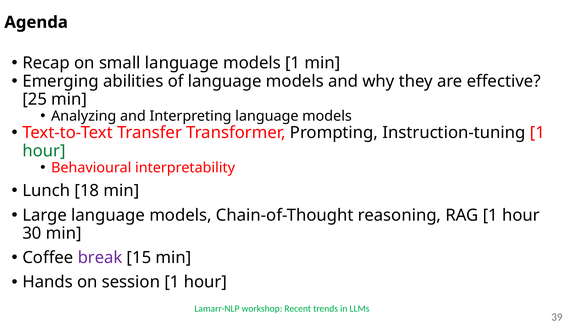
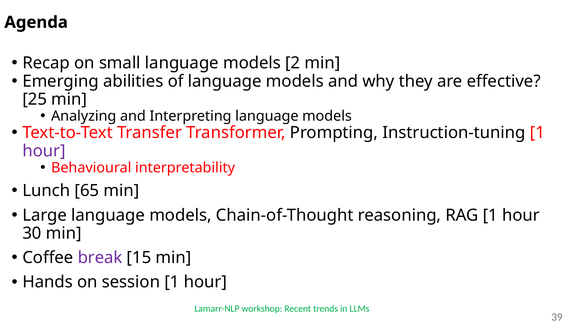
models 1: 1 -> 2
hour at (44, 151) colour: green -> purple
18: 18 -> 65
